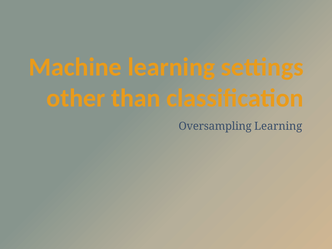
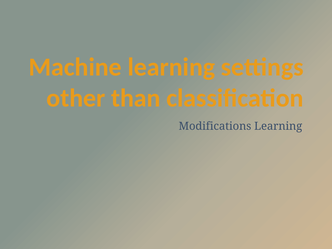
Oversampling: Oversampling -> Modifications
